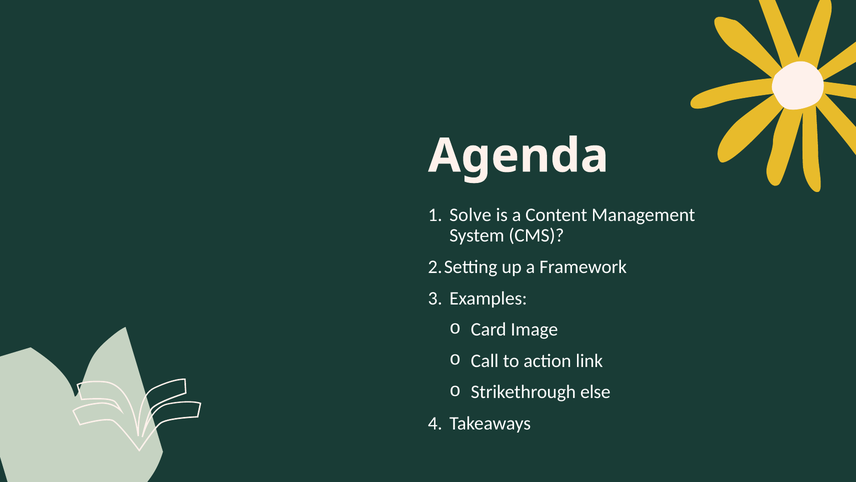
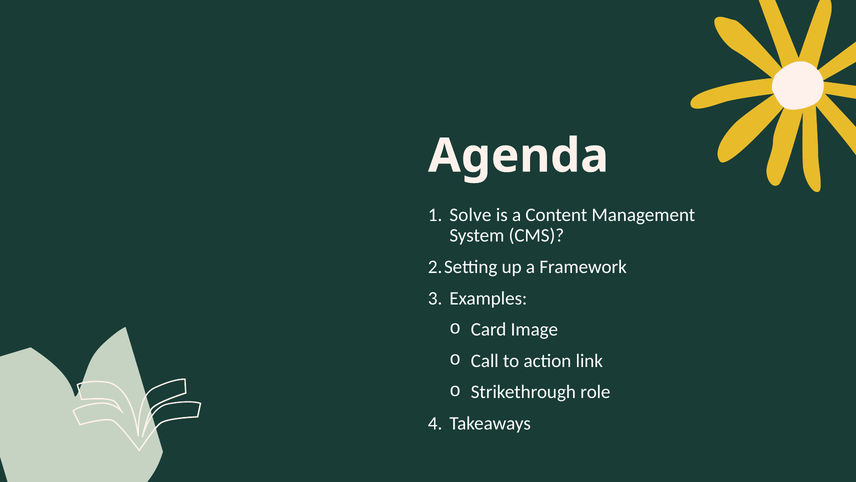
else: else -> role
